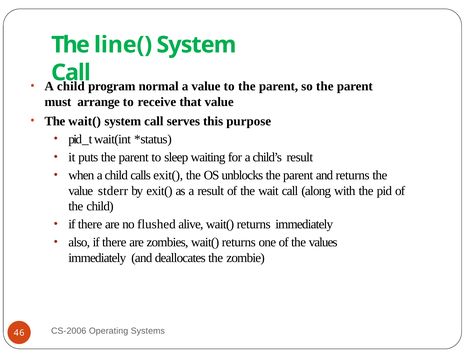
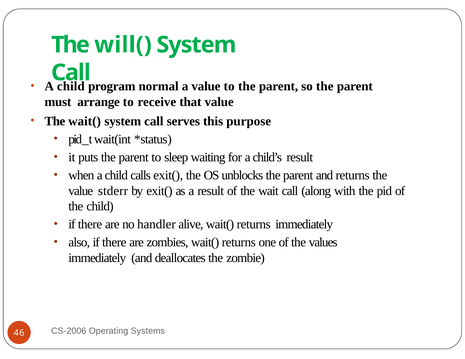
line(: line( -> will(
flushed: flushed -> handler
